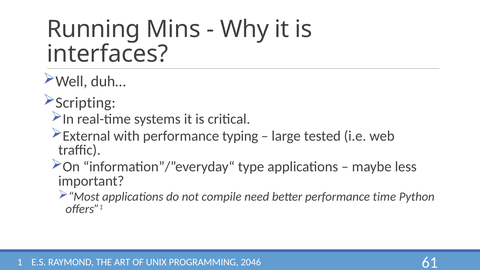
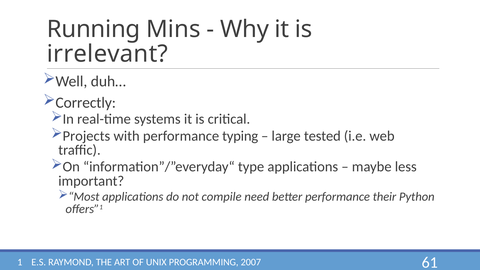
interfaces: interfaces -> irrelevant
Scripting: Scripting -> Correctly
External: External -> Projects
time: time -> their
2046: 2046 -> 2007
